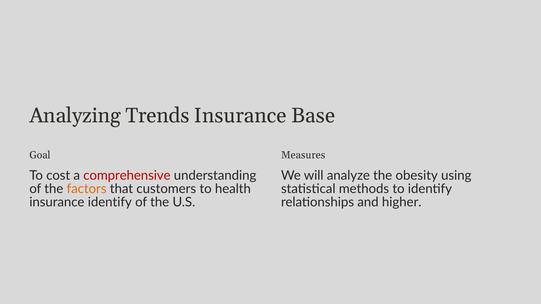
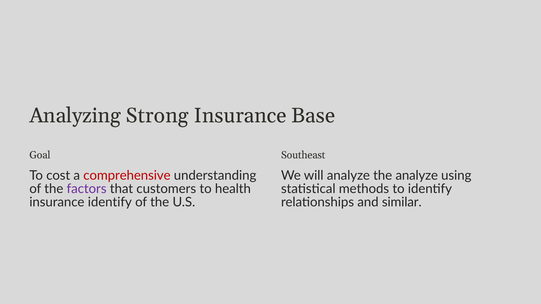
Trends: Trends -> Strong
Measures: Measures -> Southeast
the obesity: obesity -> analyze
factors colour: orange -> purple
higher: higher -> similar
